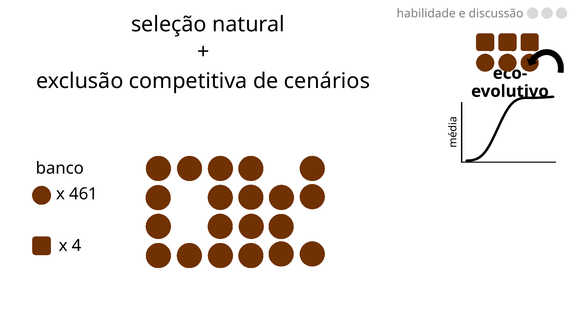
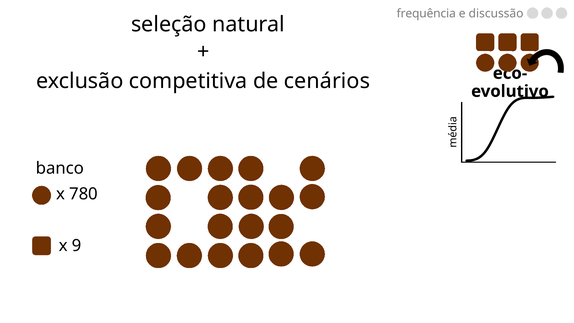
habilidade: habilidade -> frequência
461: 461 -> 780
4: 4 -> 9
